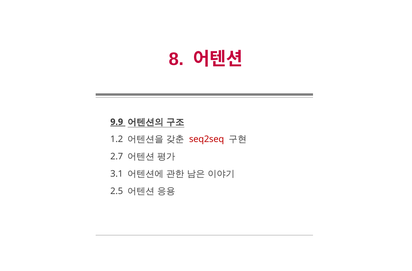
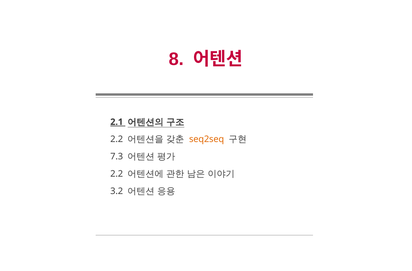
9.9: 9.9 -> 2.1
1.2 at (117, 139): 1.2 -> 2.2
seq2seq colour: red -> orange
2.7: 2.7 -> 7.3
3.1 at (117, 174): 3.1 -> 2.2
2.5: 2.5 -> 3.2
